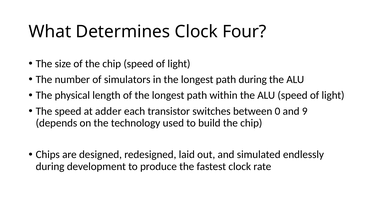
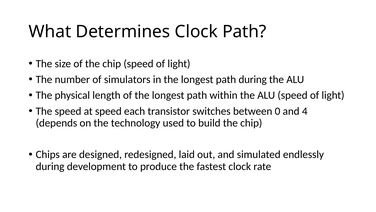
Clock Four: Four -> Path
at adder: adder -> speed
9: 9 -> 4
